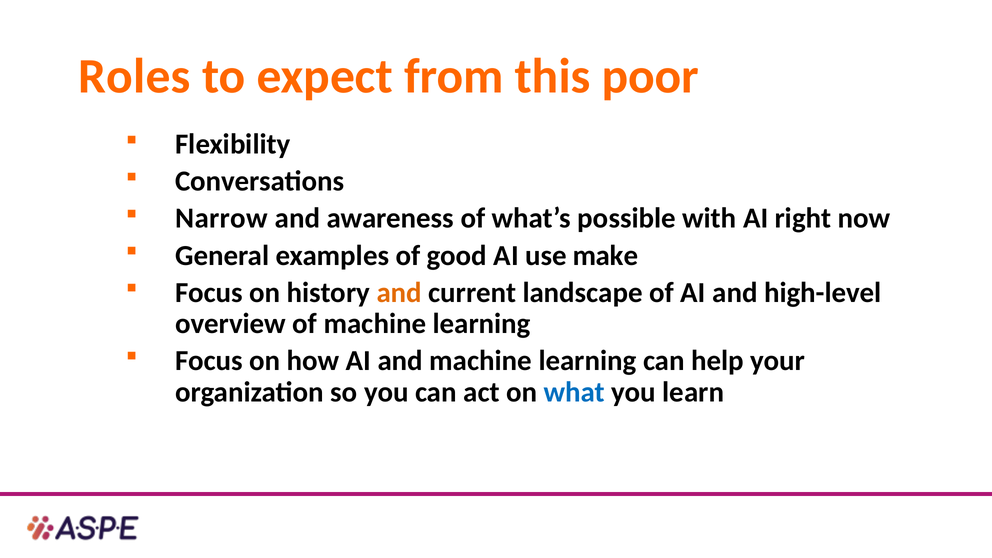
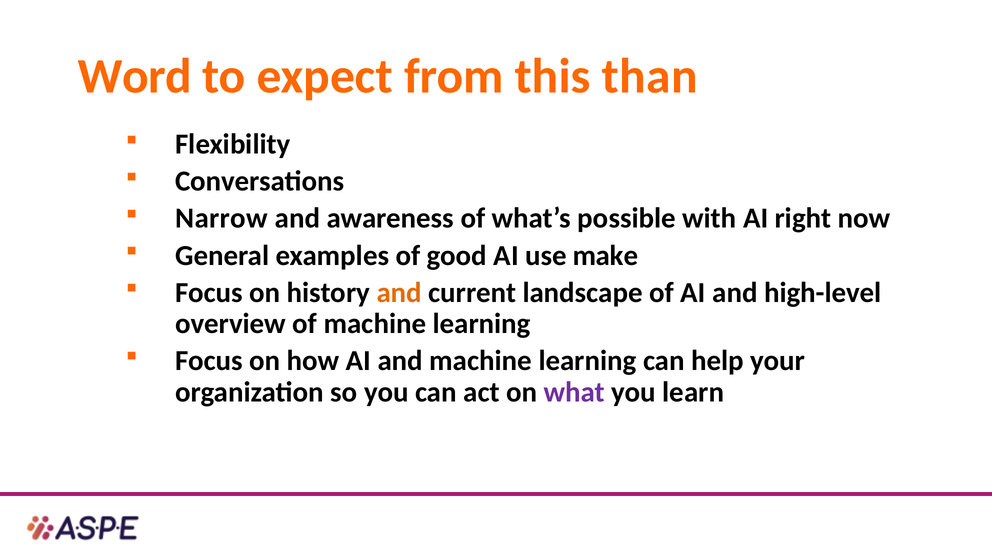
Roles: Roles -> Word
poor: poor -> than
what colour: blue -> purple
